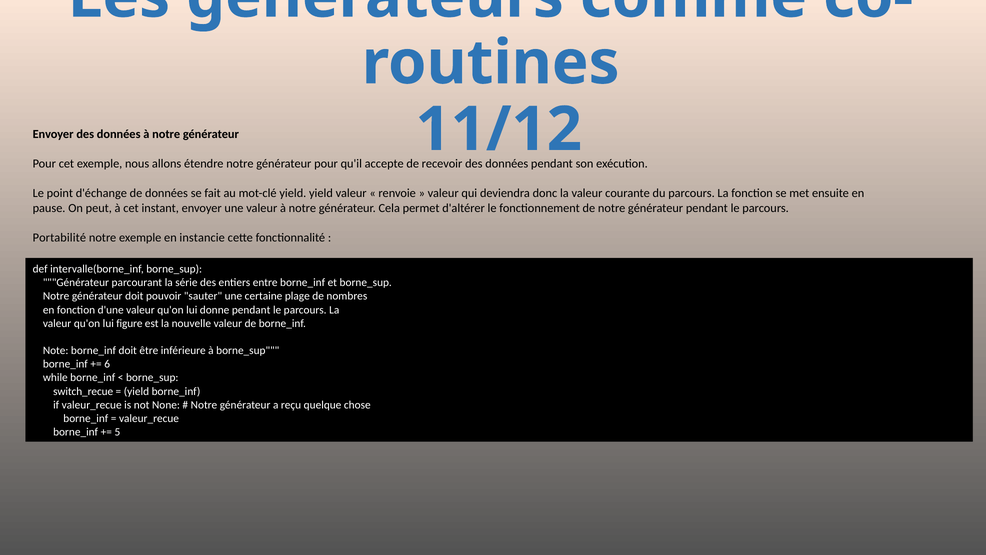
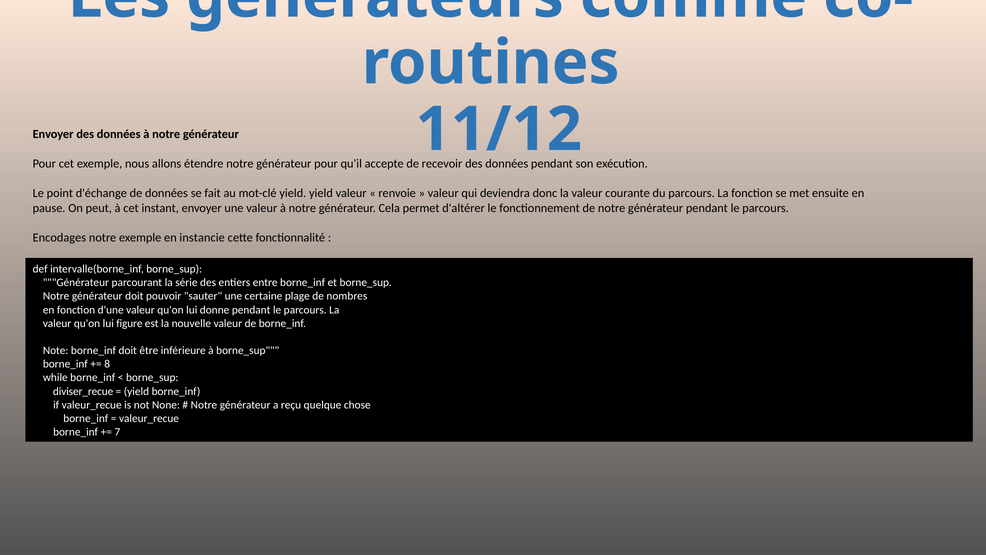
Portabilité: Portabilité -> Encodages
6: 6 -> 8
switch_recue: switch_recue -> diviser_recue
5: 5 -> 7
